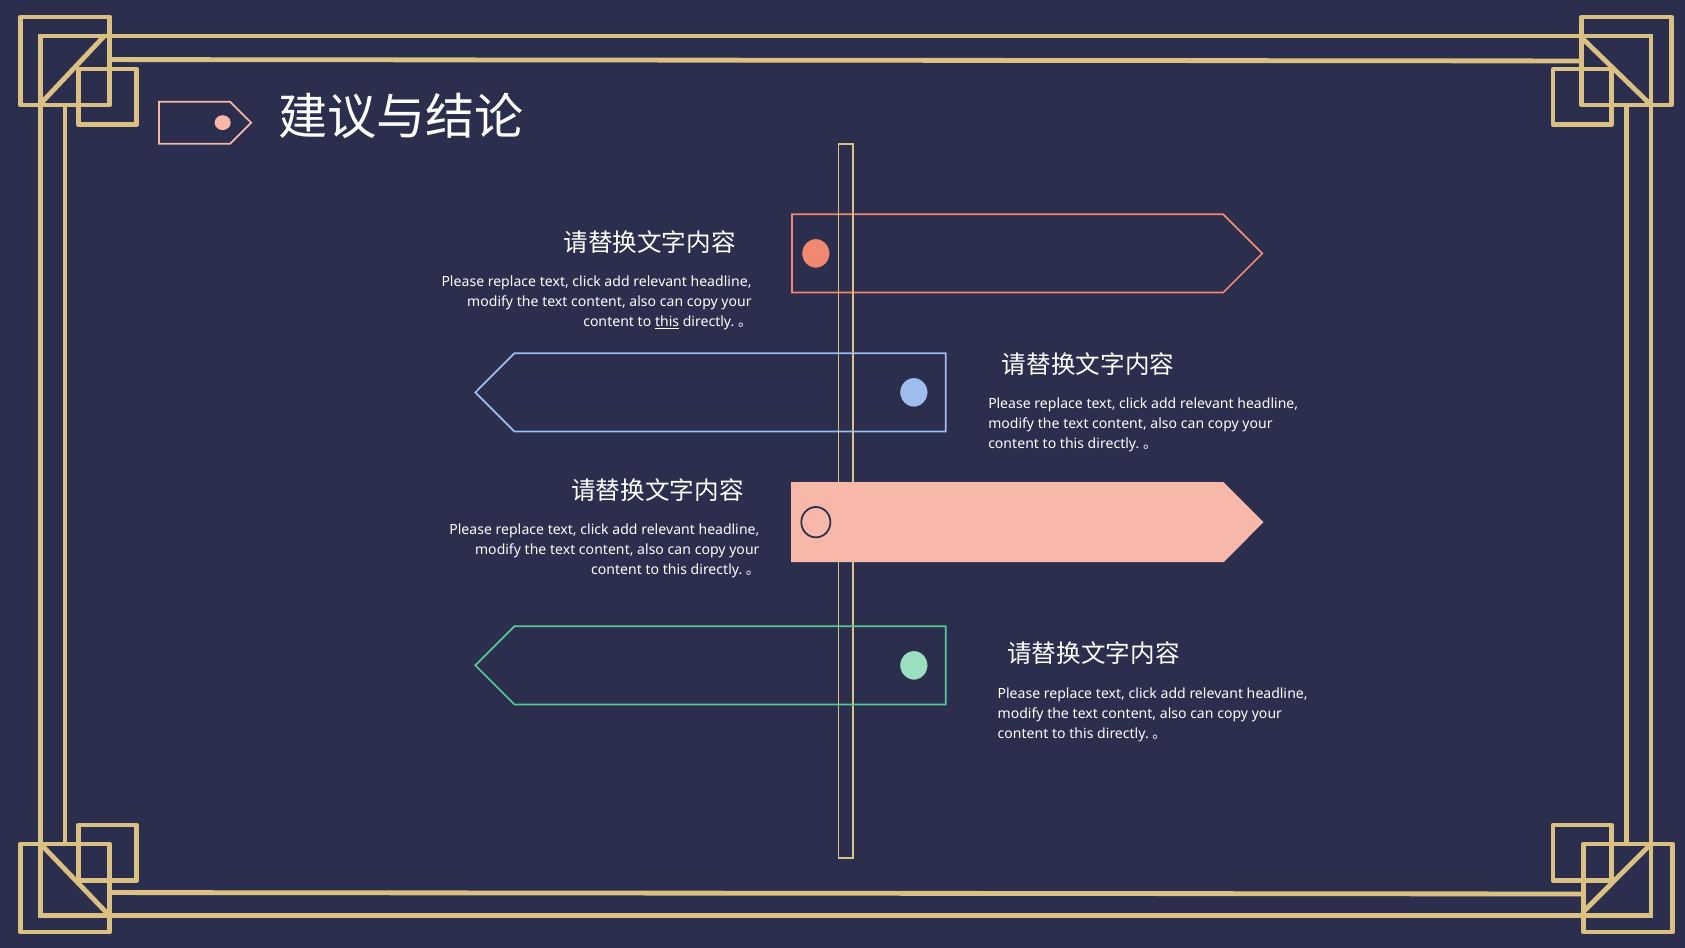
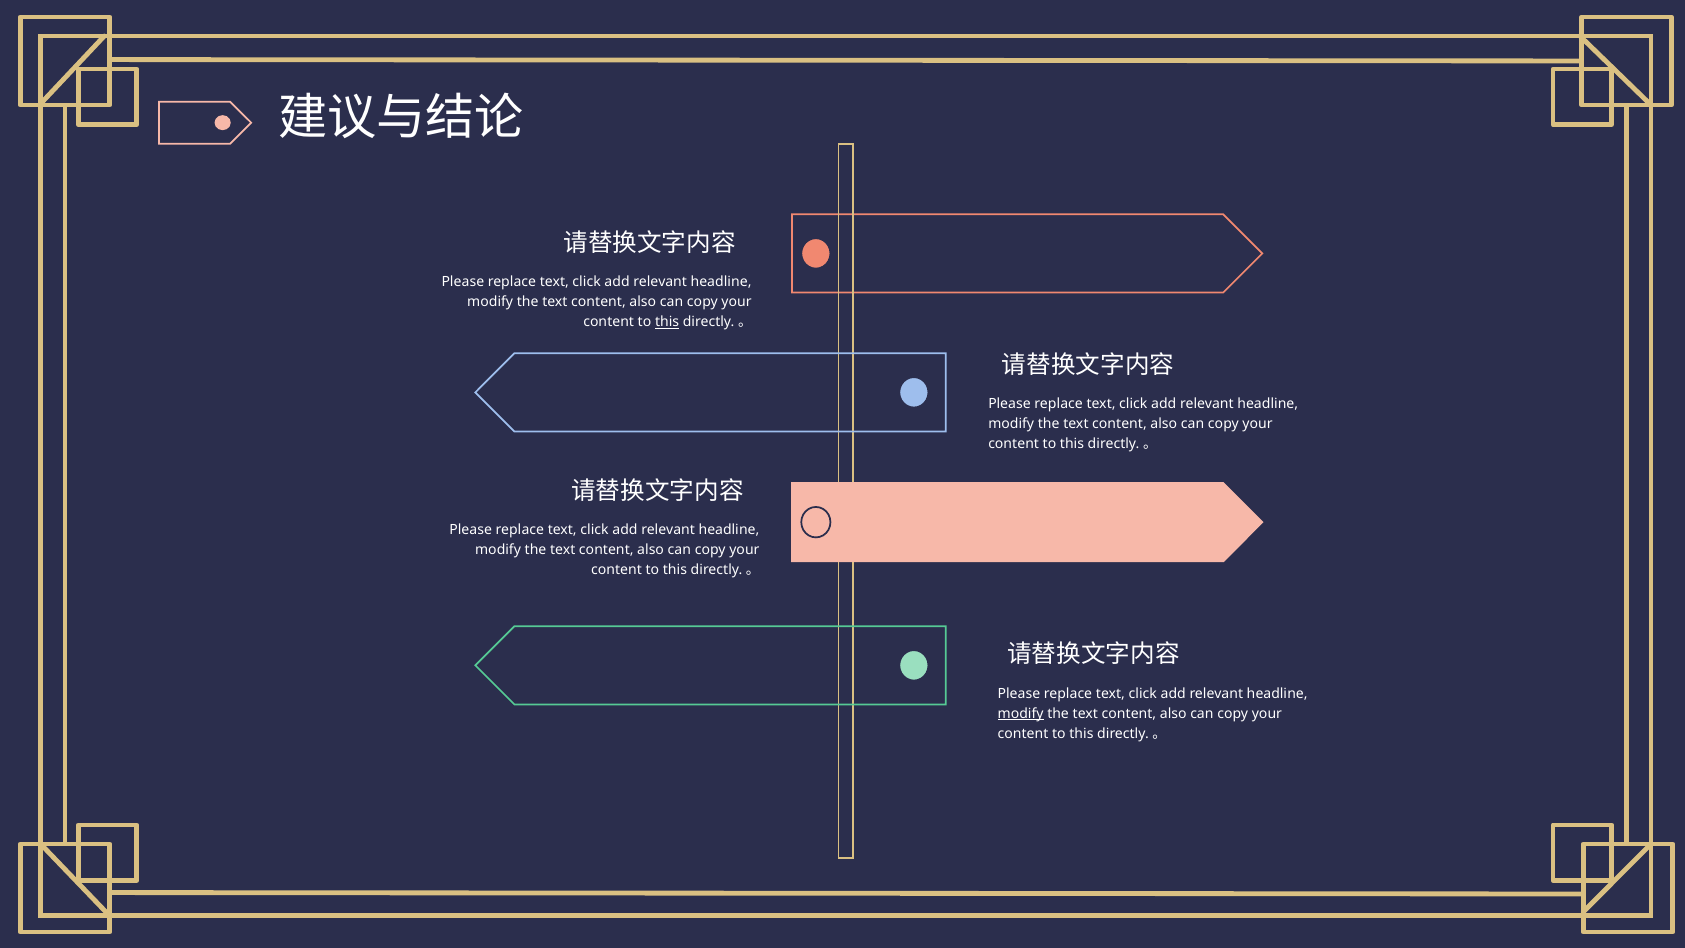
modify at (1021, 714) underline: none -> present
